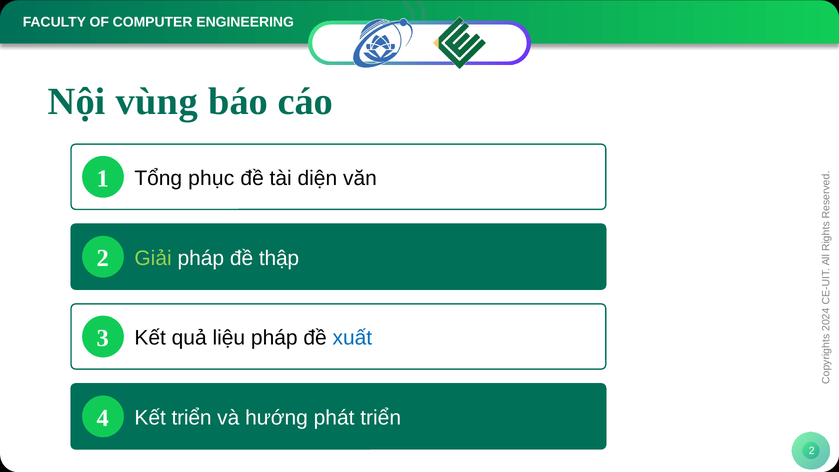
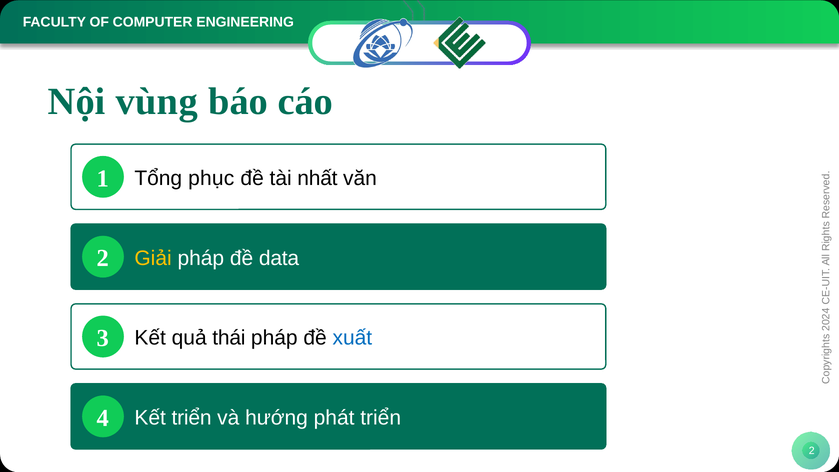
diện: diện -> nhất
Giải colour: light green -> yellow
thập: thập -> data
liệu: liệu -> thái
